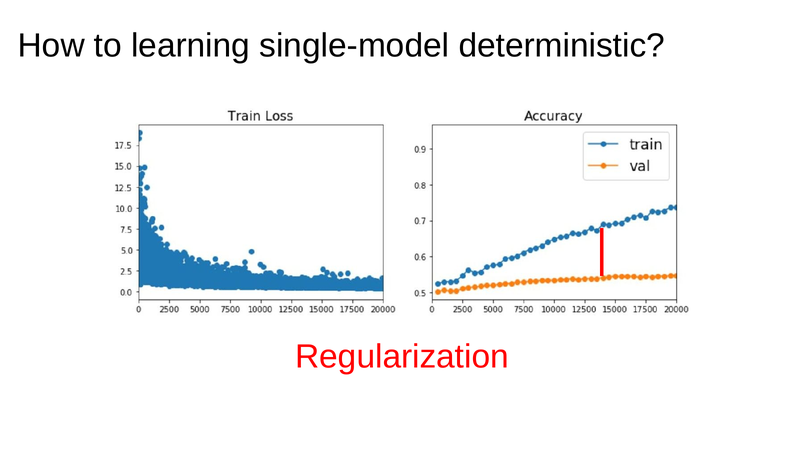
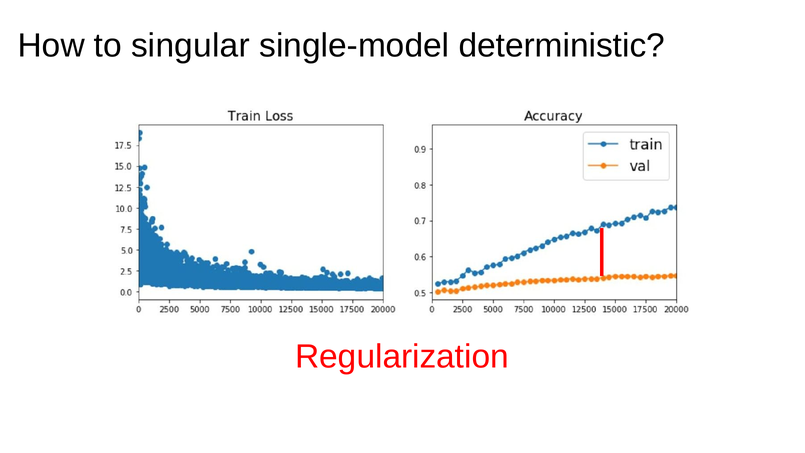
learning: learning -> singular
